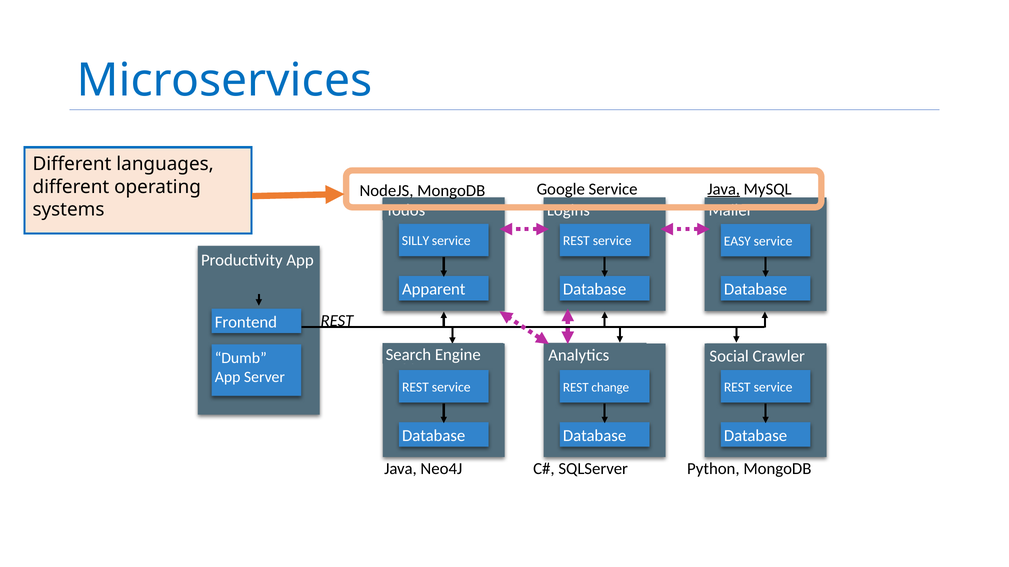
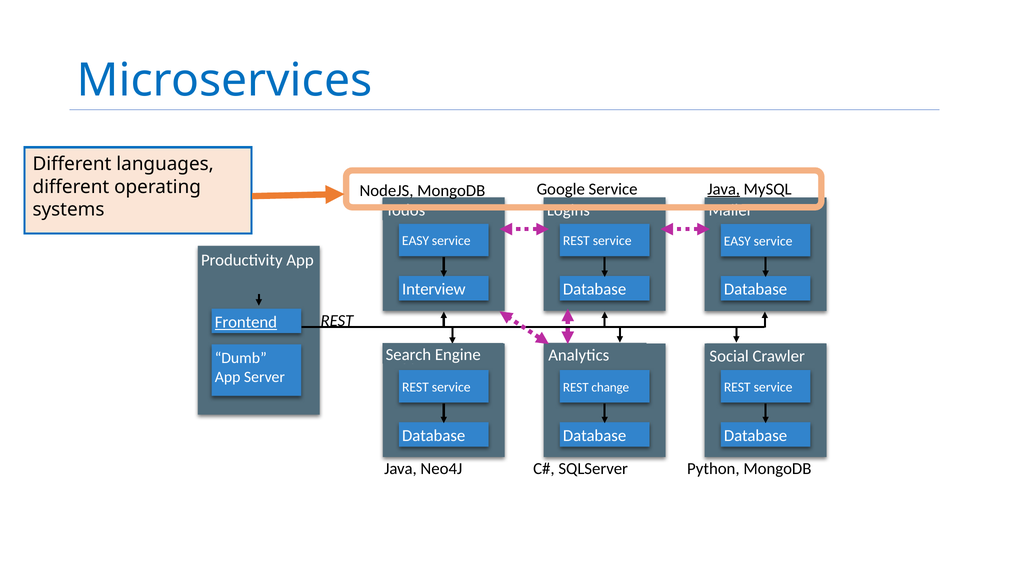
SILLY at (416, 241): SILLY -> EASY
Apparent: Apparent -> Interview
Frontend underline: none -> present
